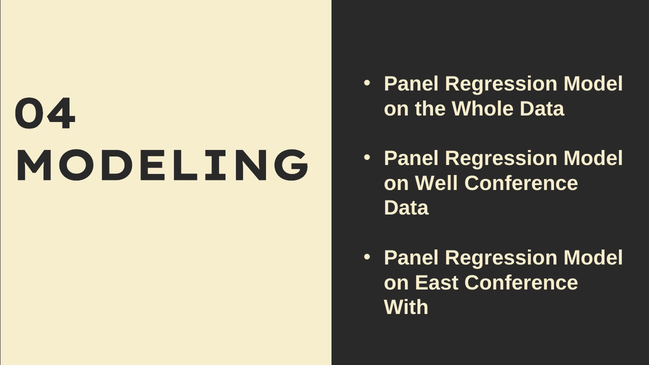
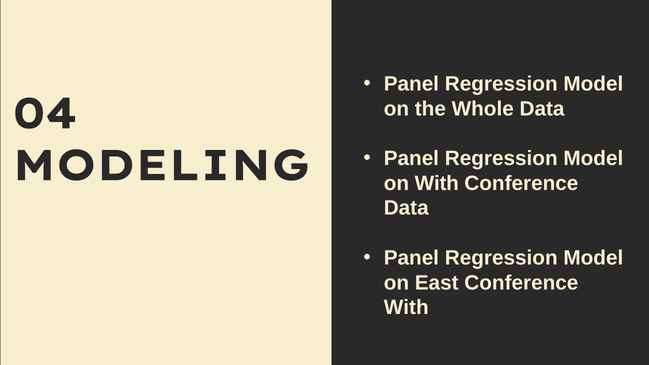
on Well: Well -> With
